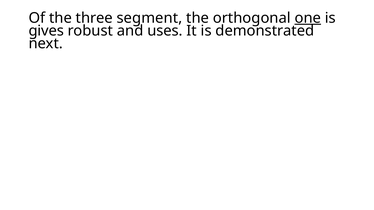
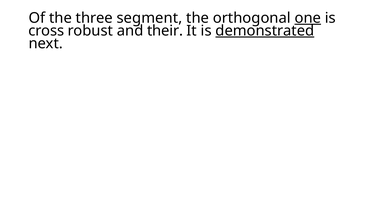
gives: gives -> cross
uses: uses -> their
demonstrated underline: none -> present
